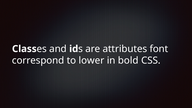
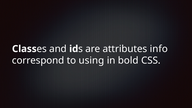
font: font -> info
lower: lower -> using
